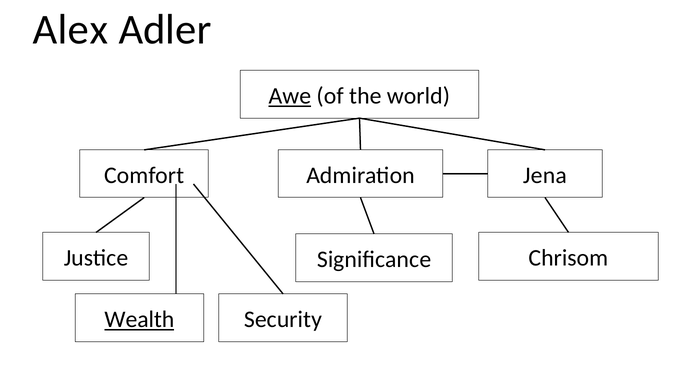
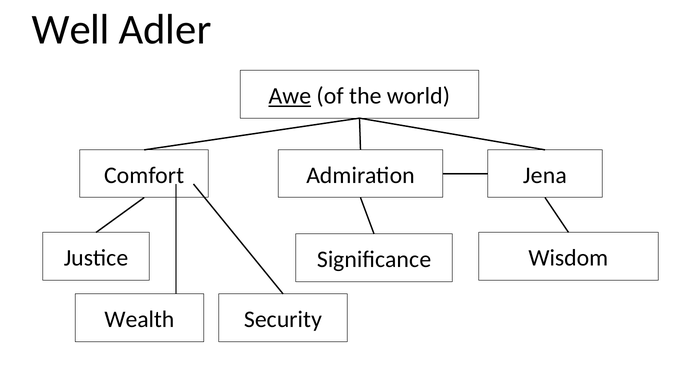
Alex: Alex -> Well
Chrisom: Chrisom -> Wisdom
Wealth underline: present -> none
